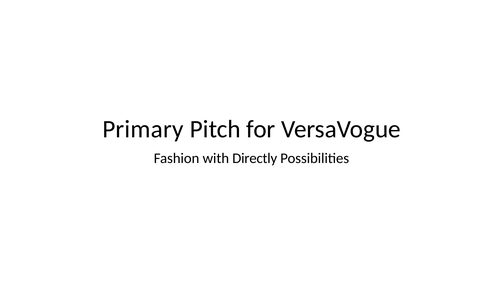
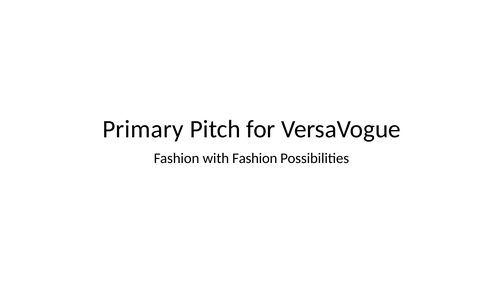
with Directly: Directly -> Fashion
